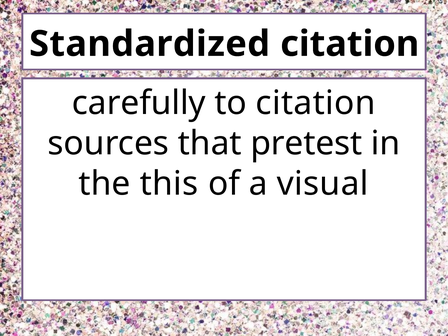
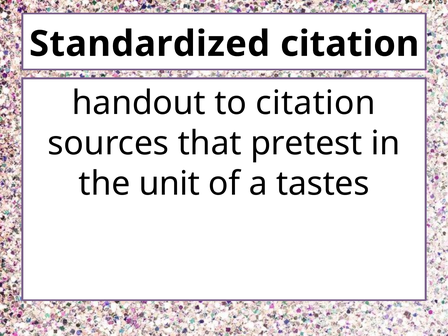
carefully: carefully -> handout
this: this -> unit
visual: visual -> tastes
